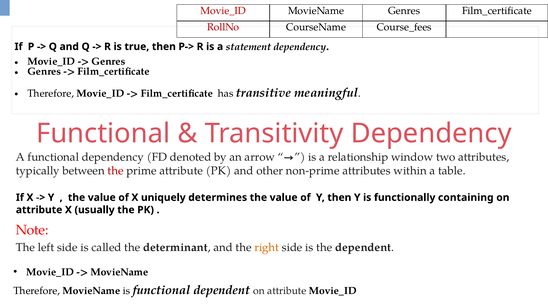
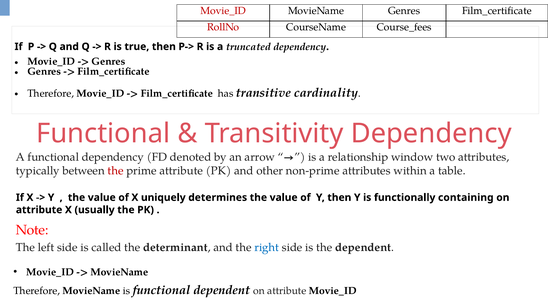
statement: statement -> truncated
meaningful: meaningful -> cardinality
right colour: orange -> blue
